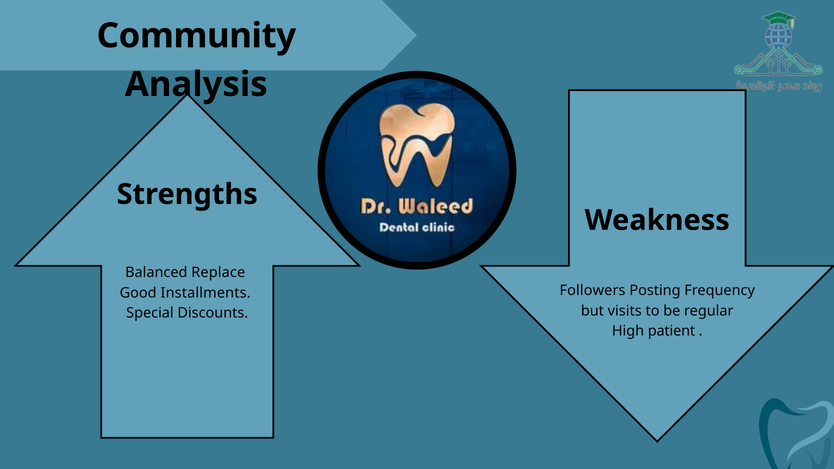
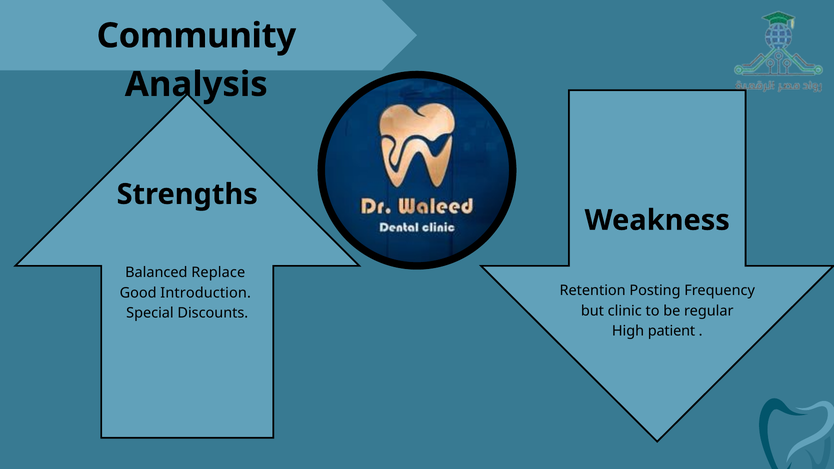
Followers: Followers -> Retention
Installments: Installments -> Introduction
visits: visits -> clinic
